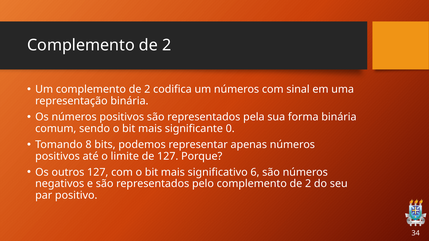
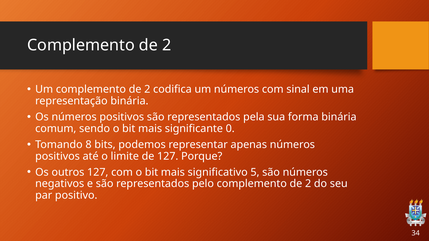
6: 6 -> 5
